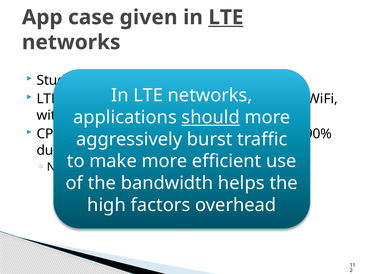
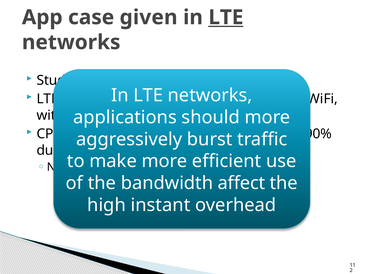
should underline: present -> none
helps: helps -> affect
factors: factors -> instant
